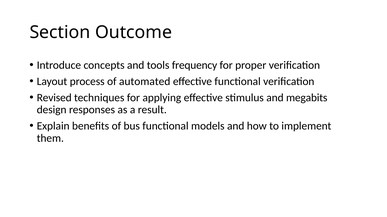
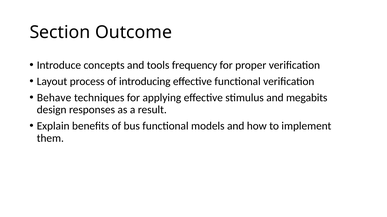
automated: automated -> introducing
Revised: Revised -> Behave
